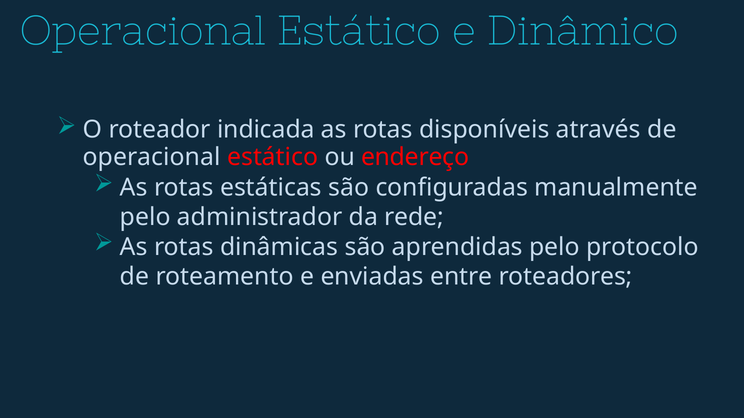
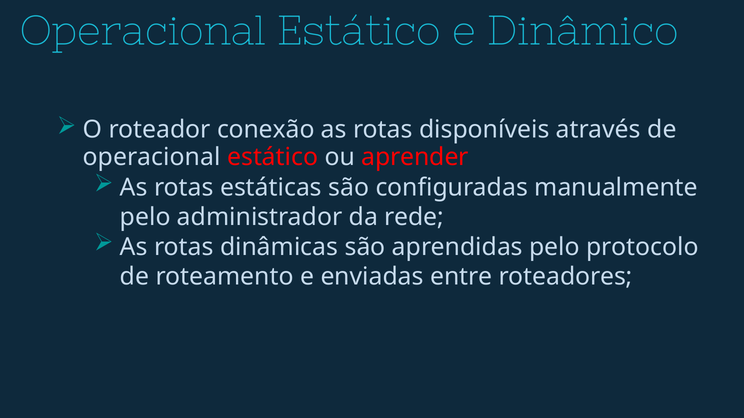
indicada: indicada -> conexão
endereço: endereço -> aprender
